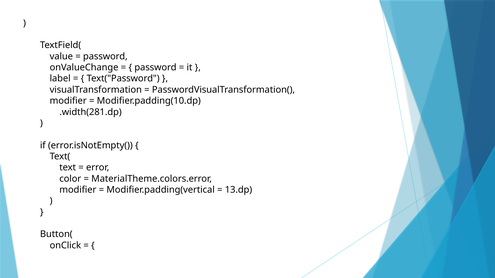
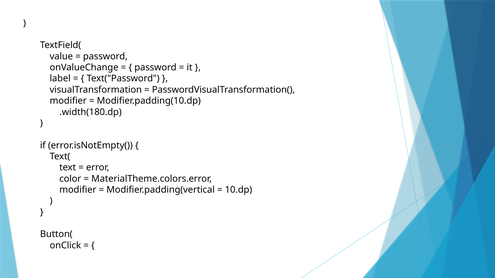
.width(281.dp: .width(281.dp -> .width(180.dp
13.dp: 13.dp -> 10.dp
